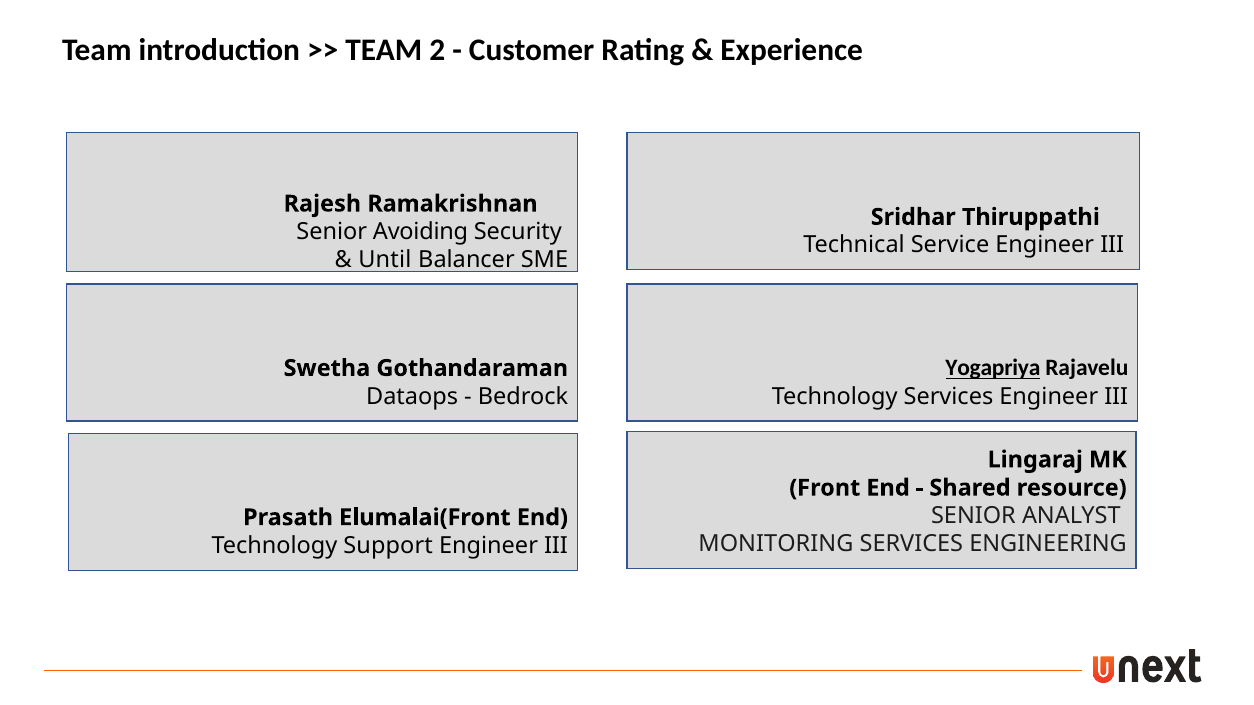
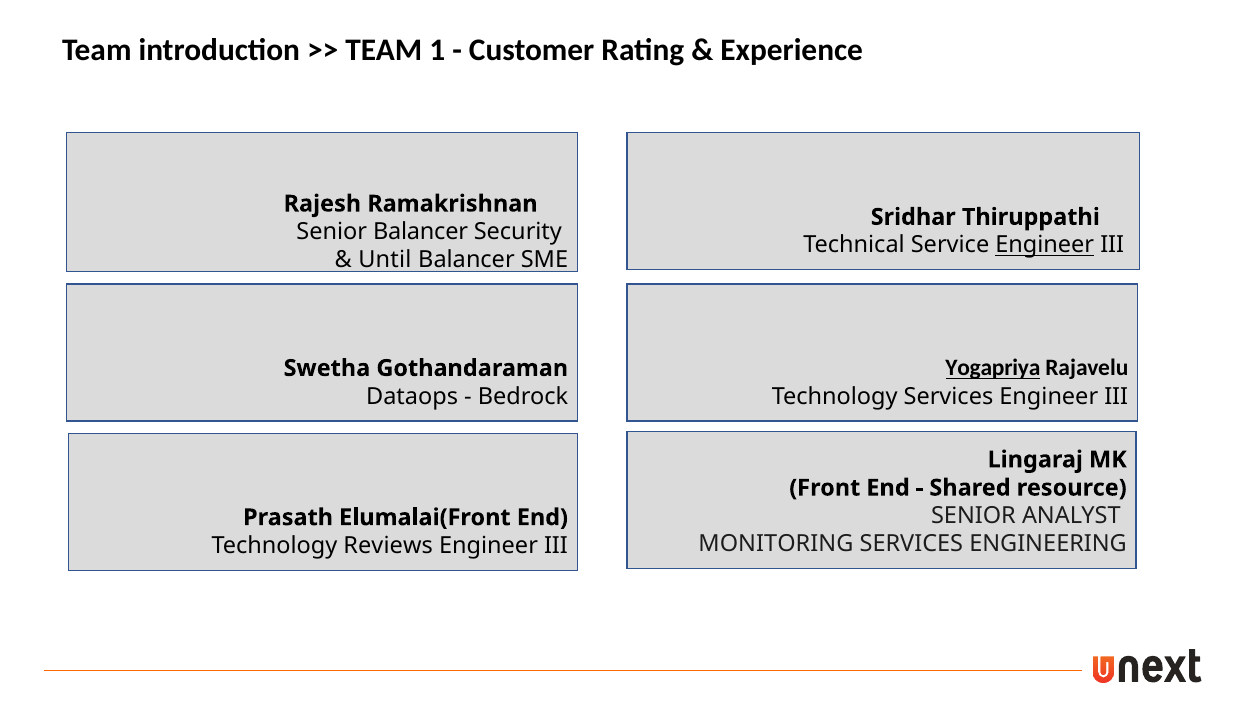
2: 2 -> 1
Senior Avoiding: Avoiding -> Balancer
Engineer at (1045, 245) underline: none -> present
Support: Support -> Reviews
